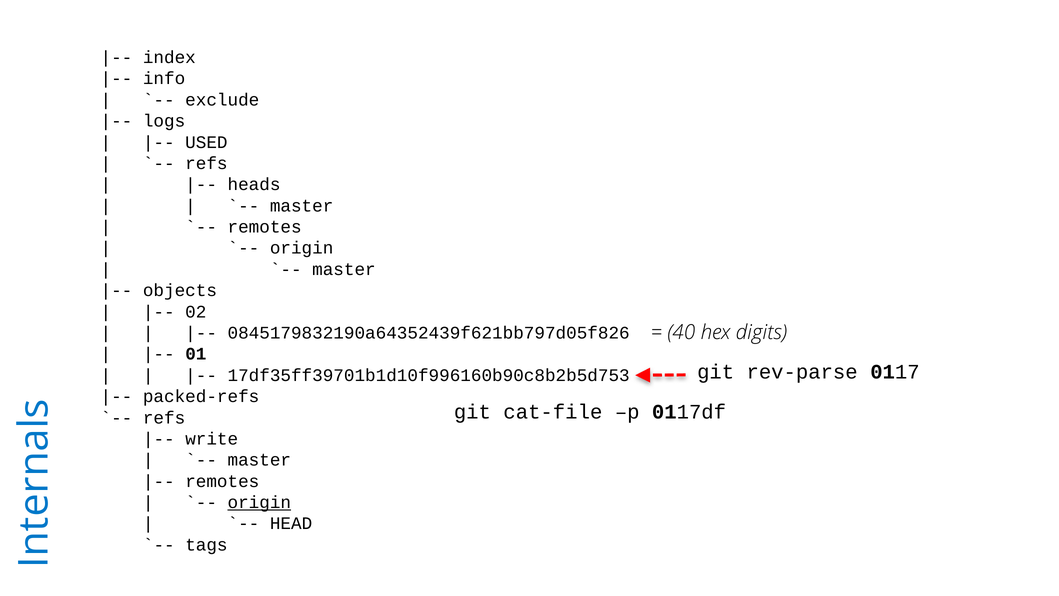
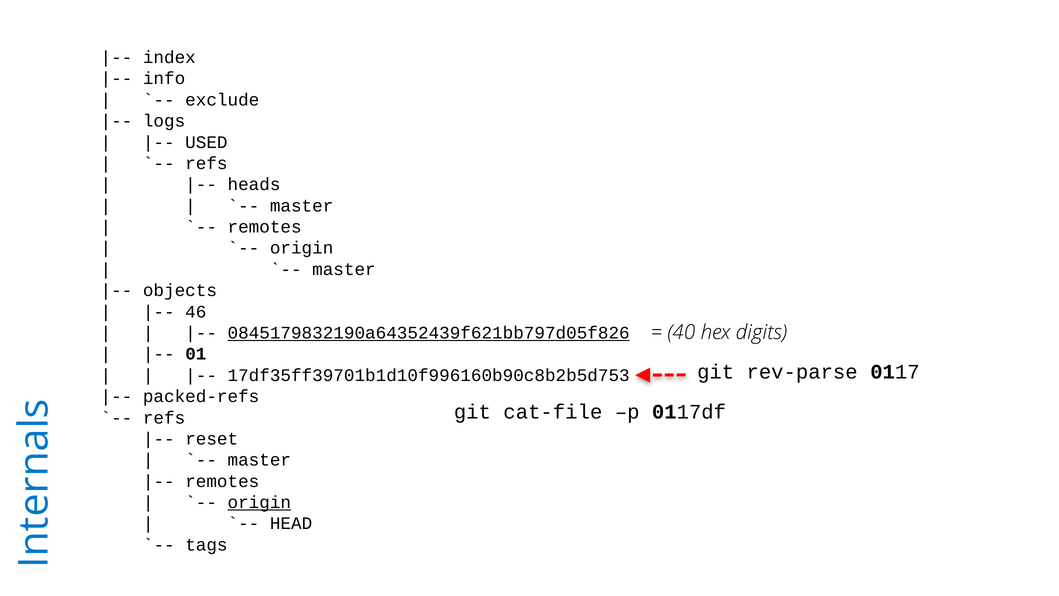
02: 02 -> 46
0845179832190a64352439f621bb797d05f826 underline: none -> present
write: write -> reset
